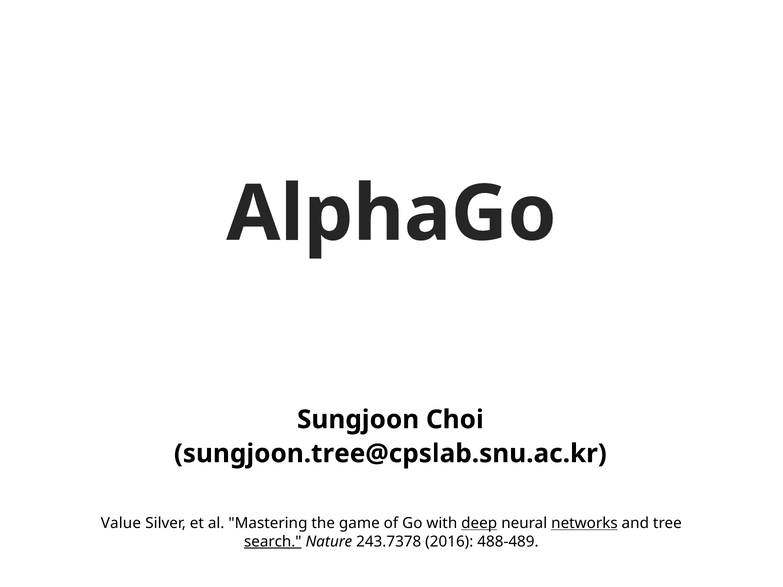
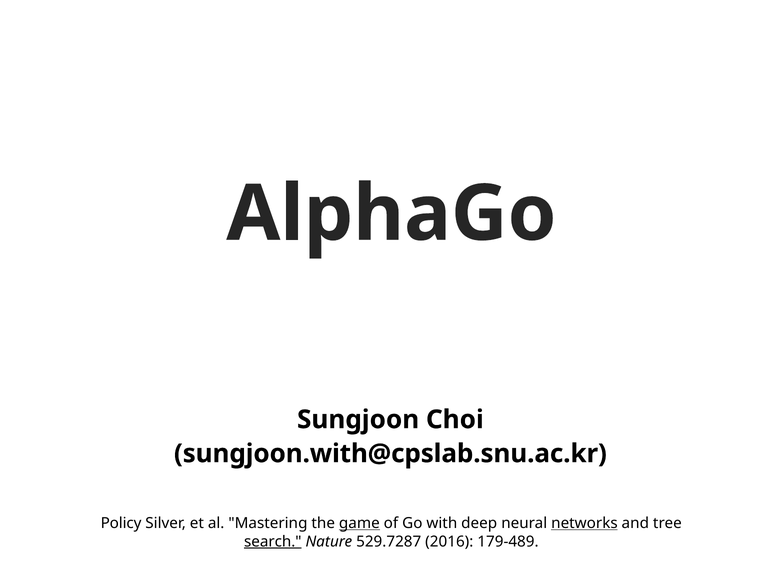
sungjoon.tree@cpslab.snu.ac.kr: sungjoon.tree@cpslab.snu.ac.kr -> sungjoon.with@cpslab.snu.ac.kr
Value: Value -> Policy
game underline: none -> present
deep underline: present -> none
243.7378: 243.7378 -> 529.7287
488-489: 488-489 -> 179-489
